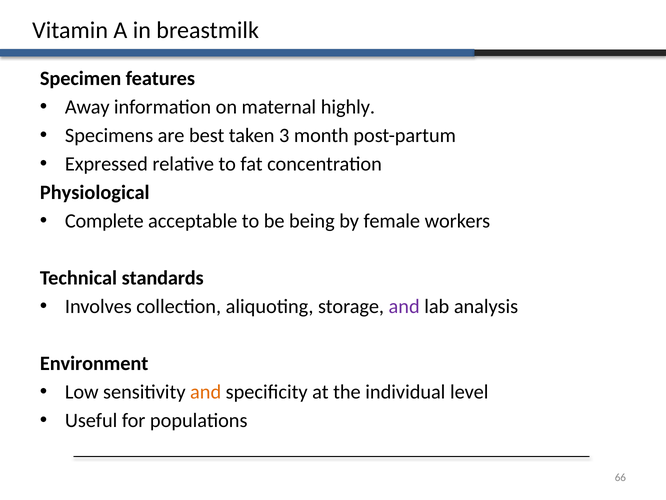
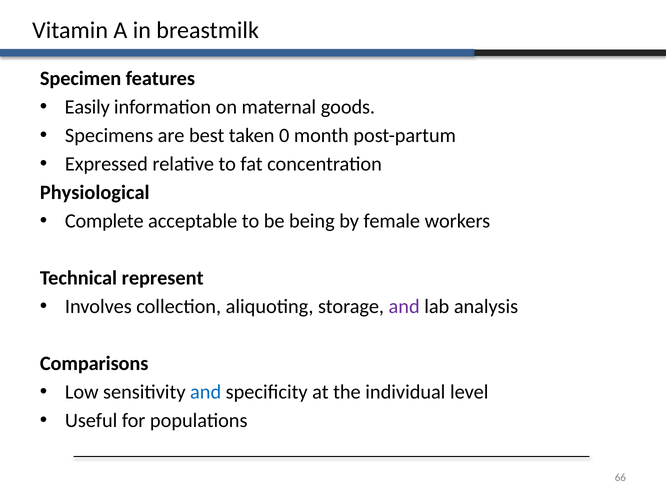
Away: Away -> Easily
highly: highly -> goods
3: 3 -> 0
standards: standards -> represent
Environment: Environment -> Comparisons
and at (206, 392) colour: orange -> blue
